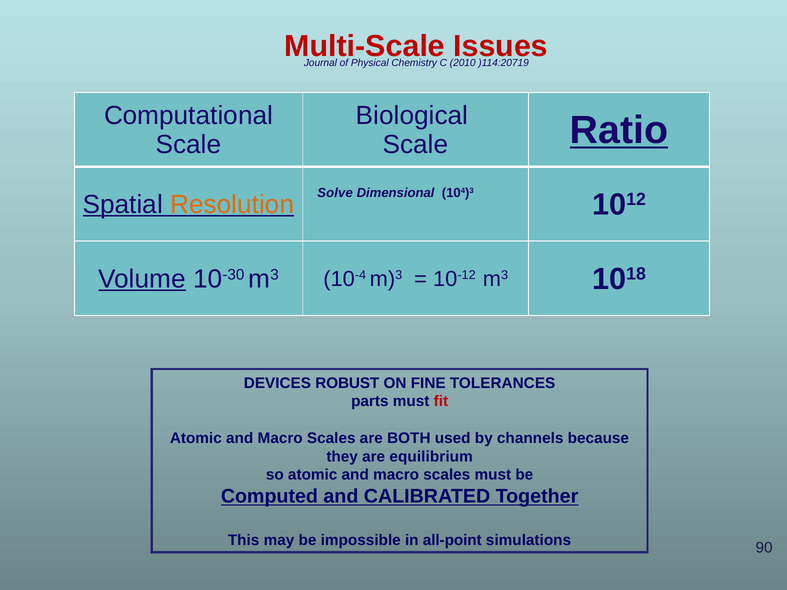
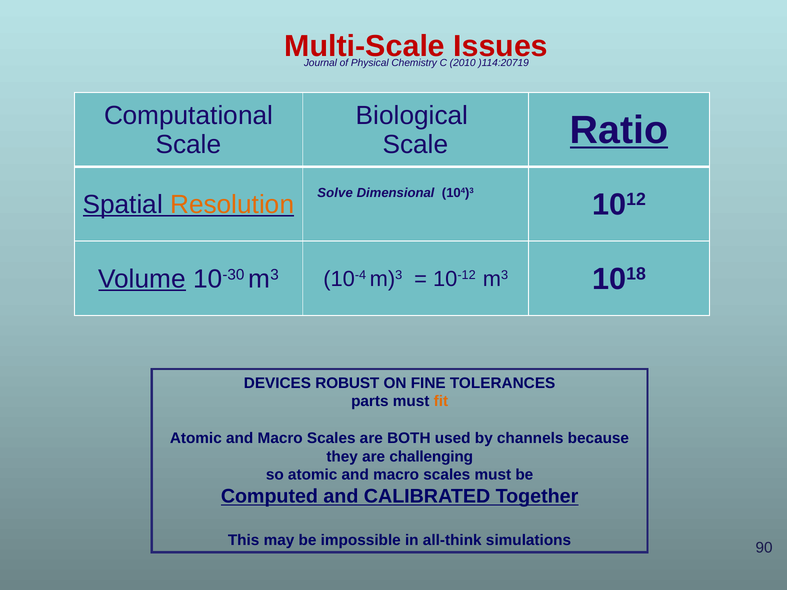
fit colour: red -> orange
equilibrium: equilibrium -> challenging
all-point: all-point -> all-think
